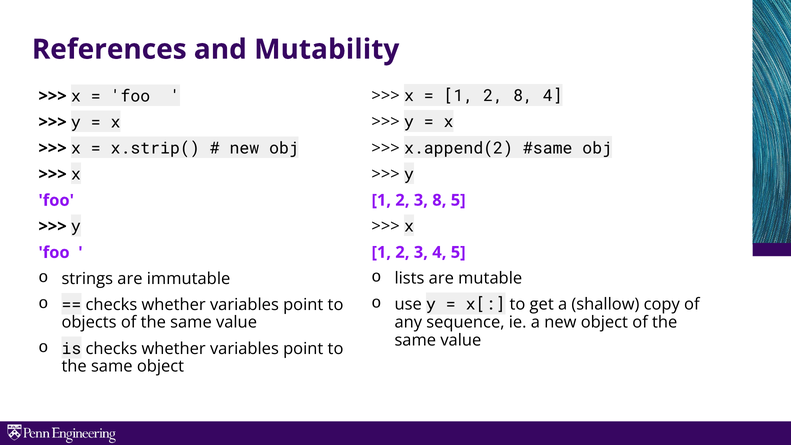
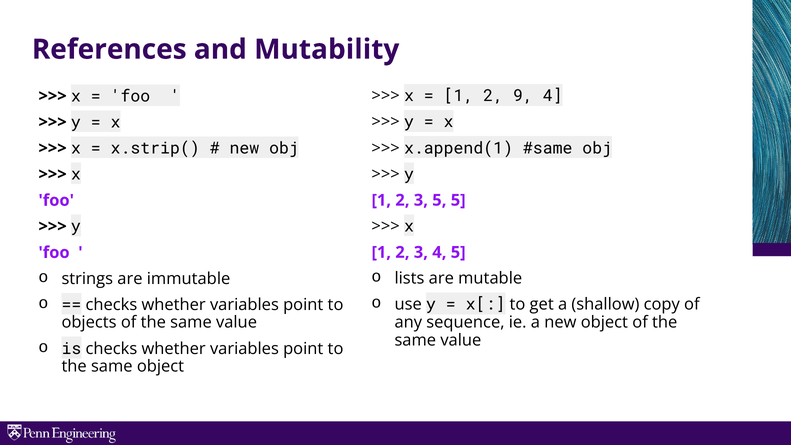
2 8: 8 -> 9
x.append(2: x.append(2 -> x.append(1
3 8: 8 -> 5
